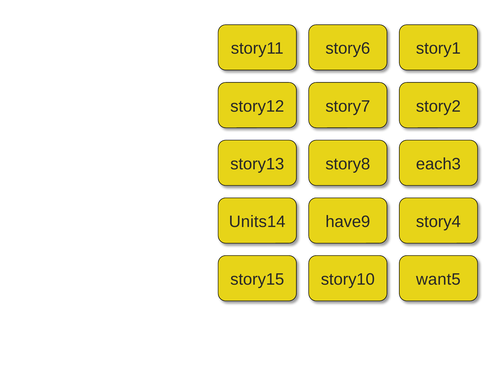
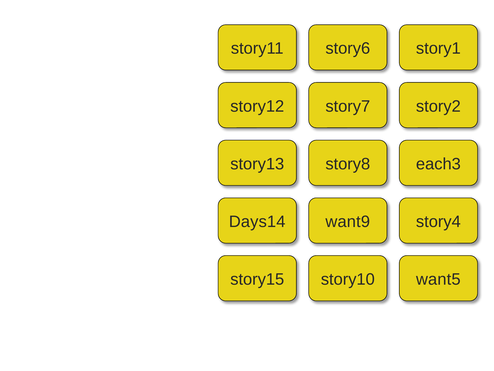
Units14: Units14 -> Days14
have9: have9 -> want9
